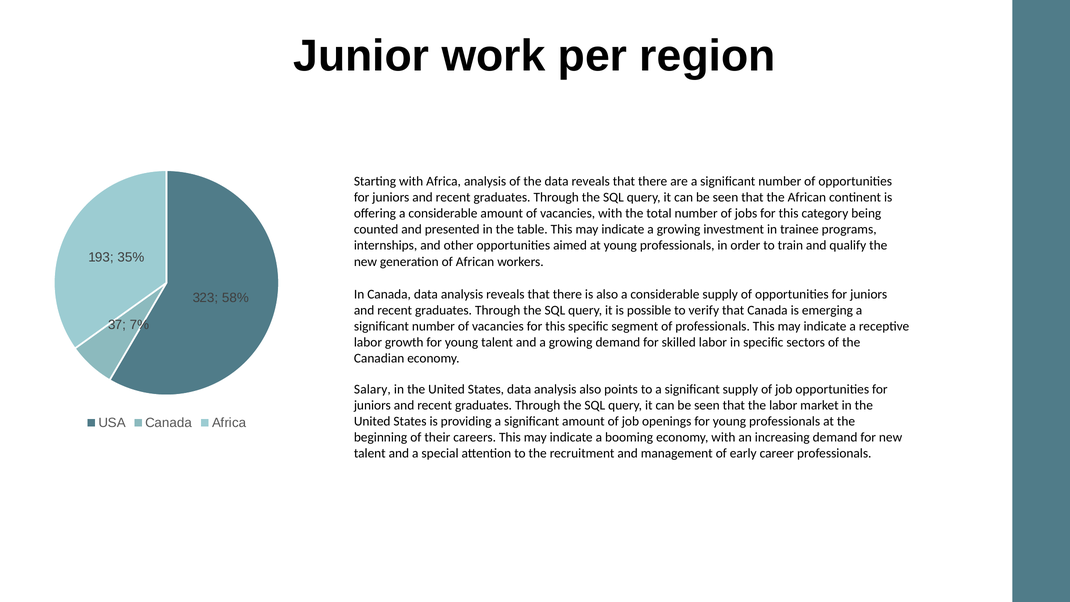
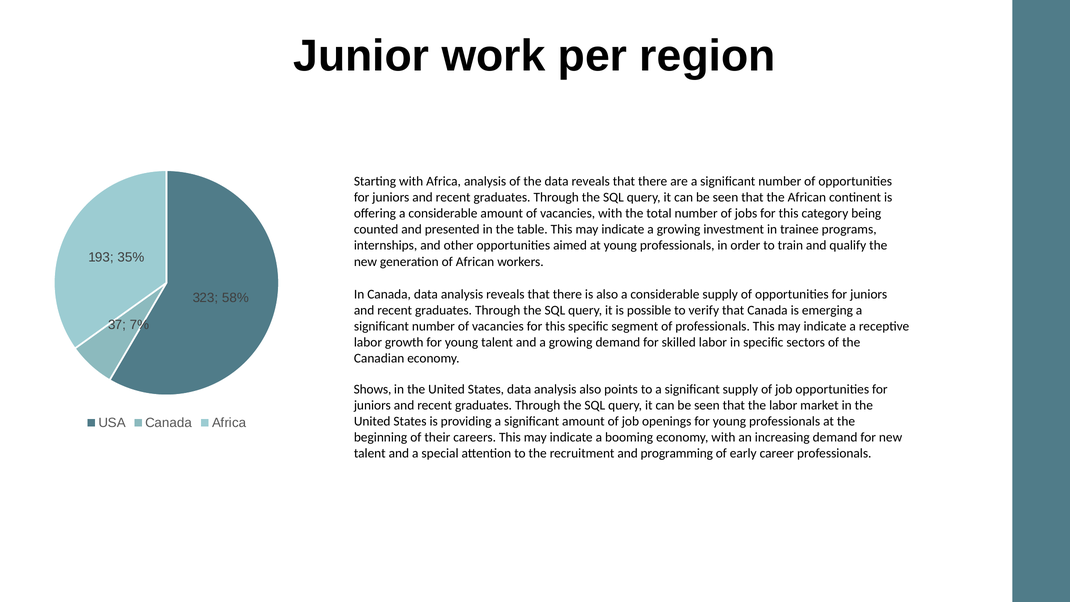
Salary: Salary -> Shows
management: management -> programming
